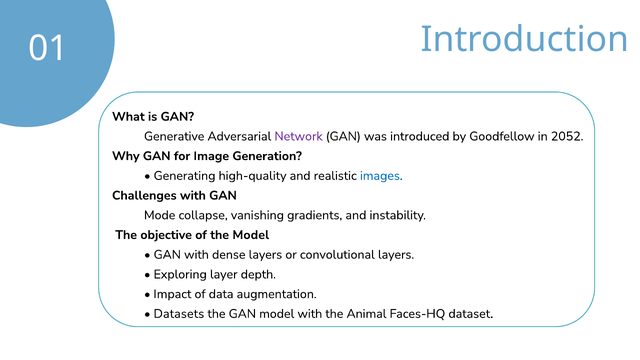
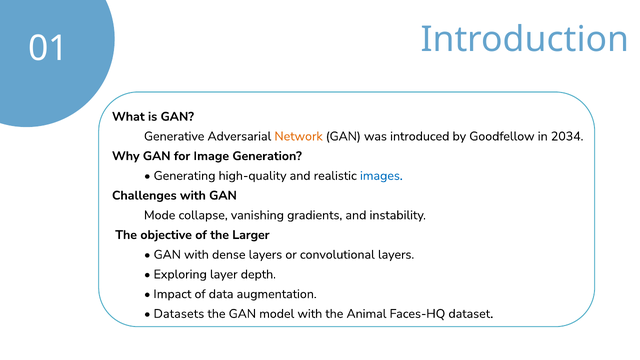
Network colour: purple -> orange
2052: 2052 -> 2034
the Model: Model -> Larger
